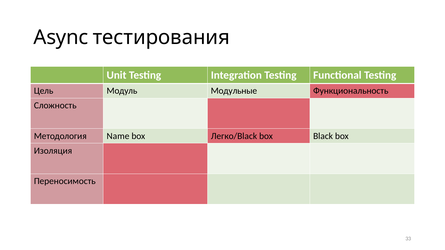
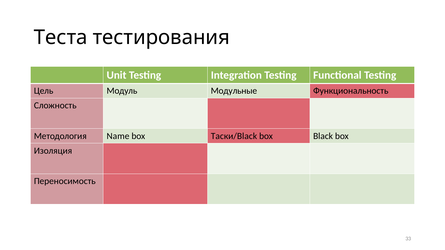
Async: Async -> Теста
Легко/Black: Легко/Black -> Таски/Black
